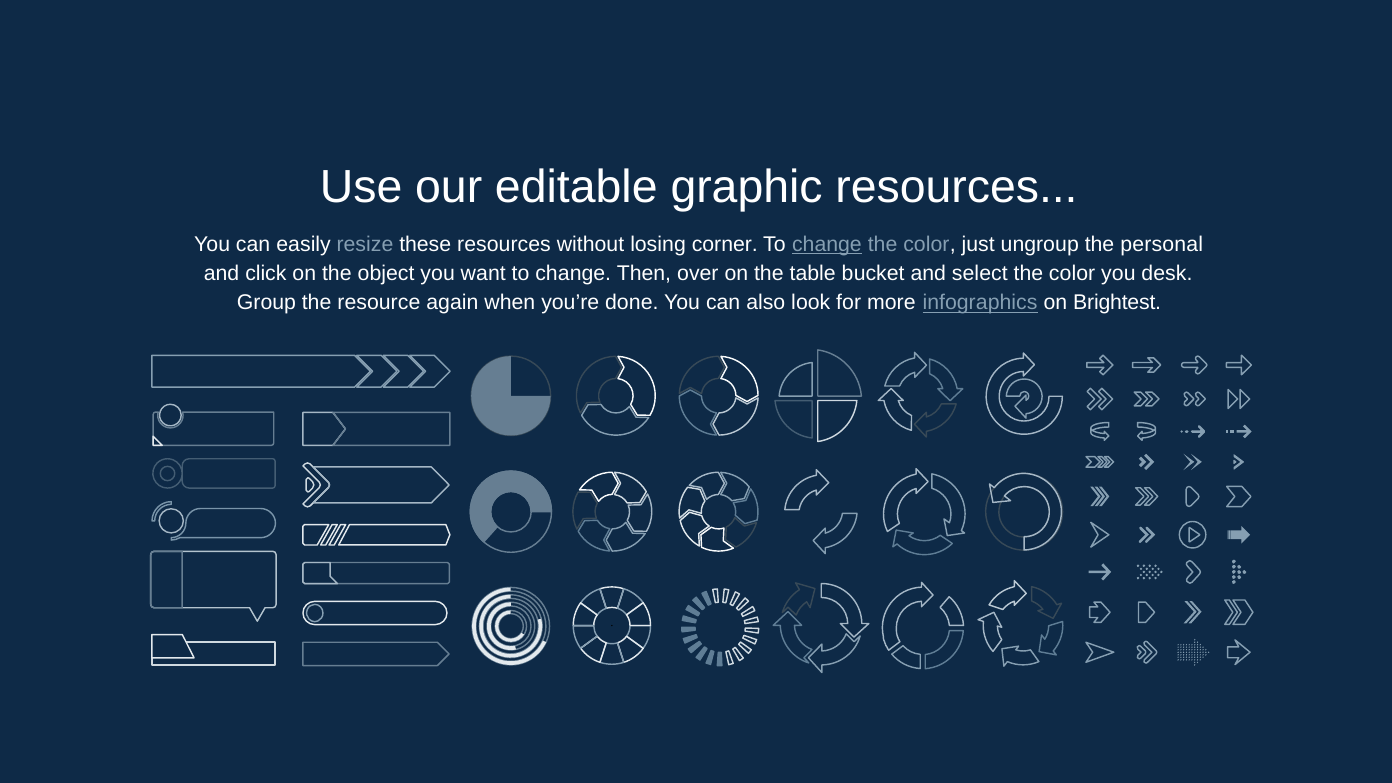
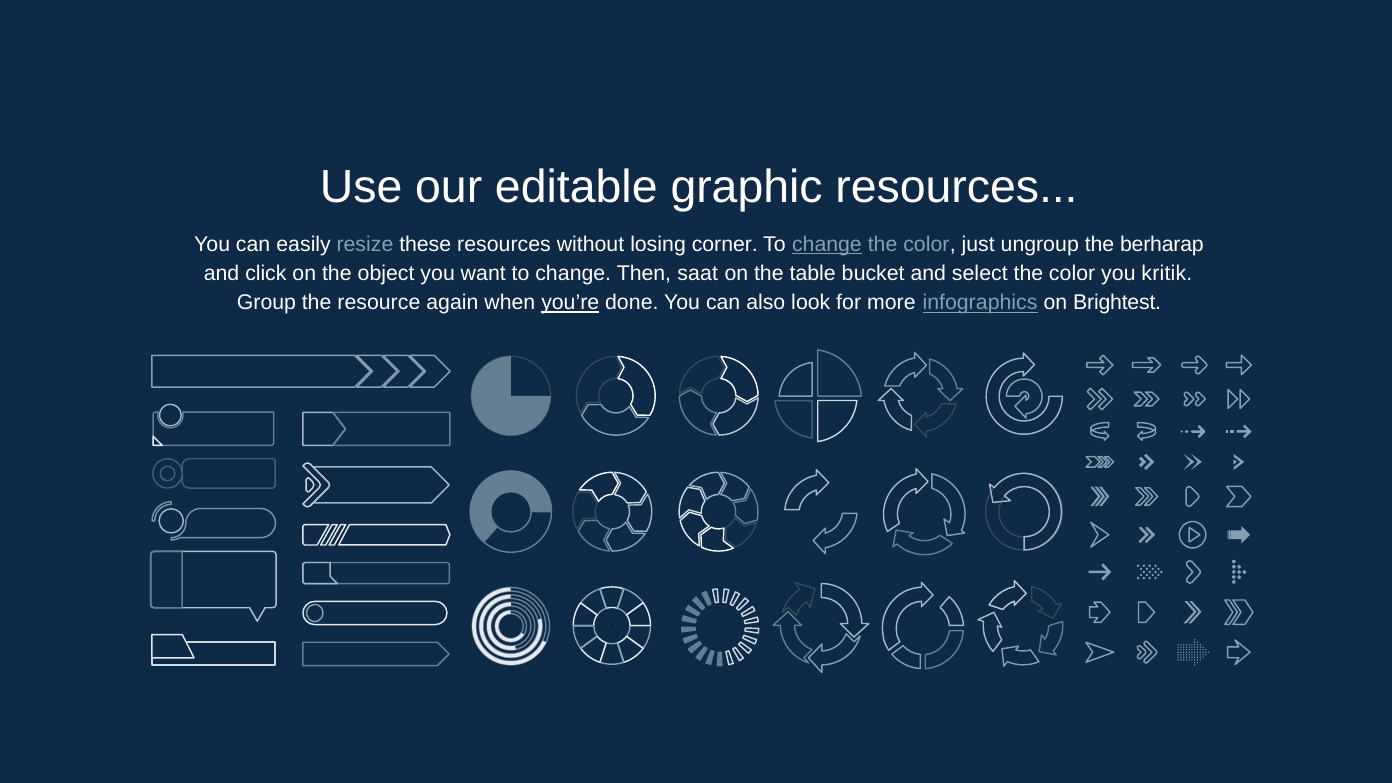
personal: personal -> berharap
over: over -> saat
desk: desk -> kritik
you’re underline: none -> present
